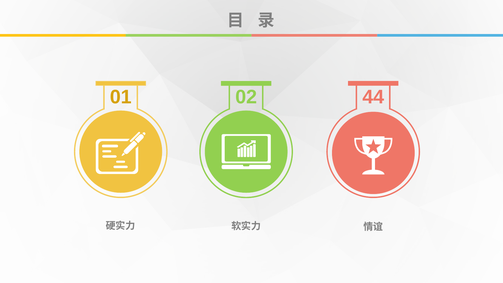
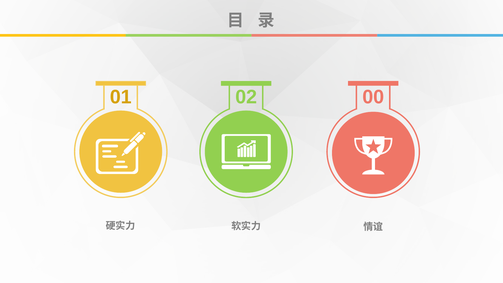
44: 44 -> 00
